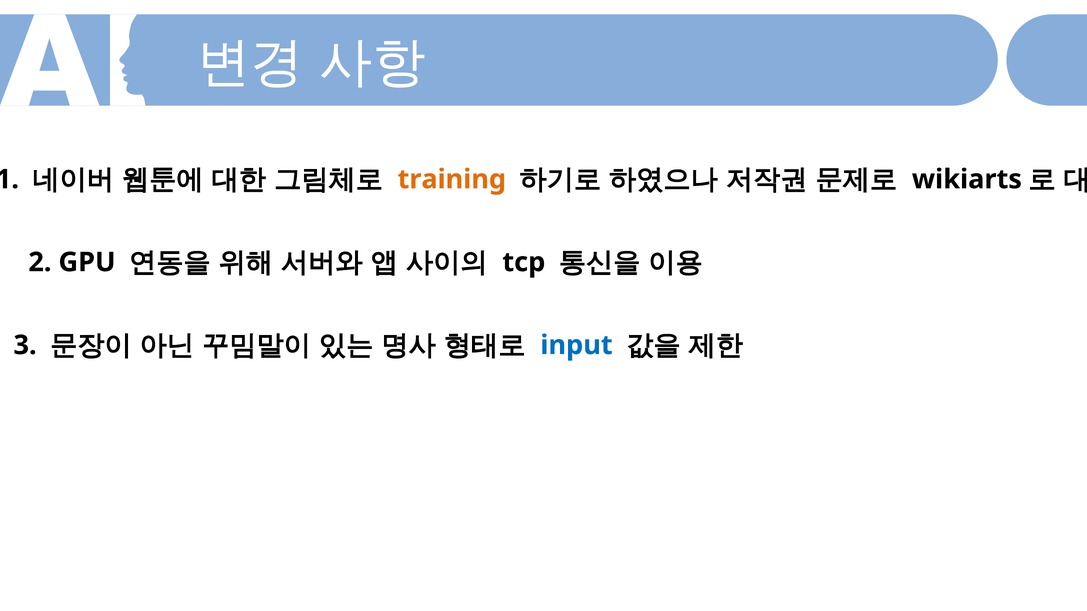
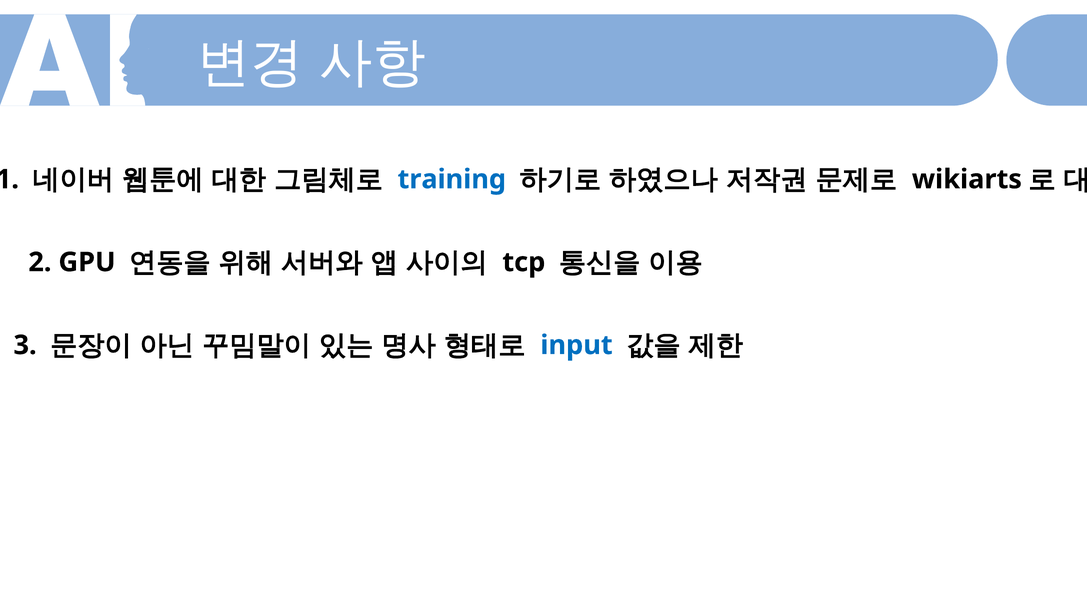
training colour: orange -> blue
